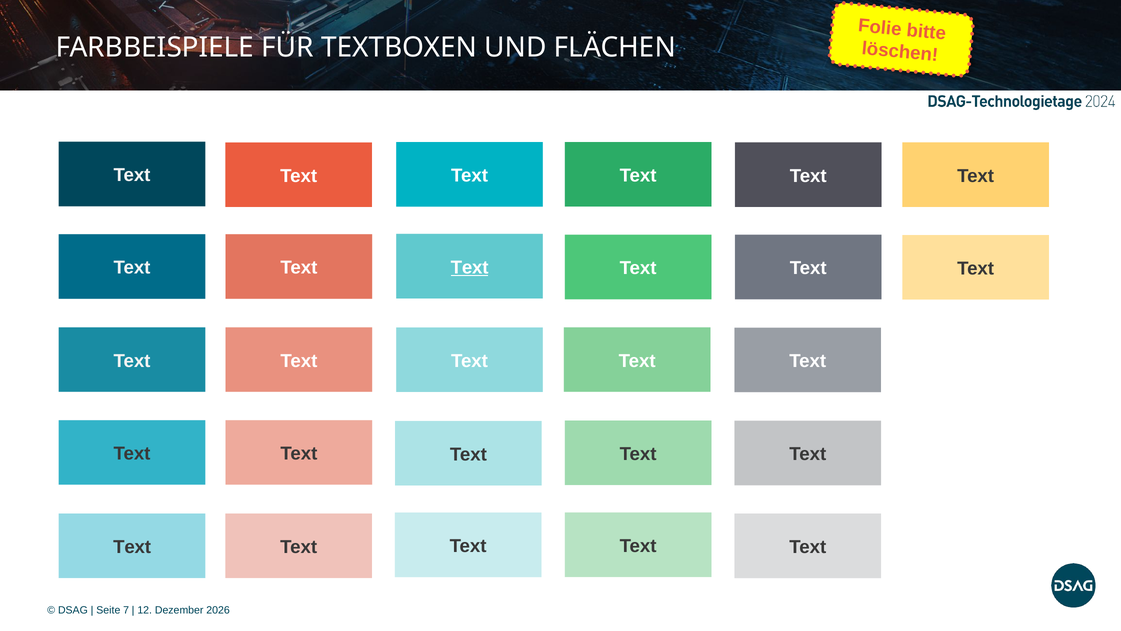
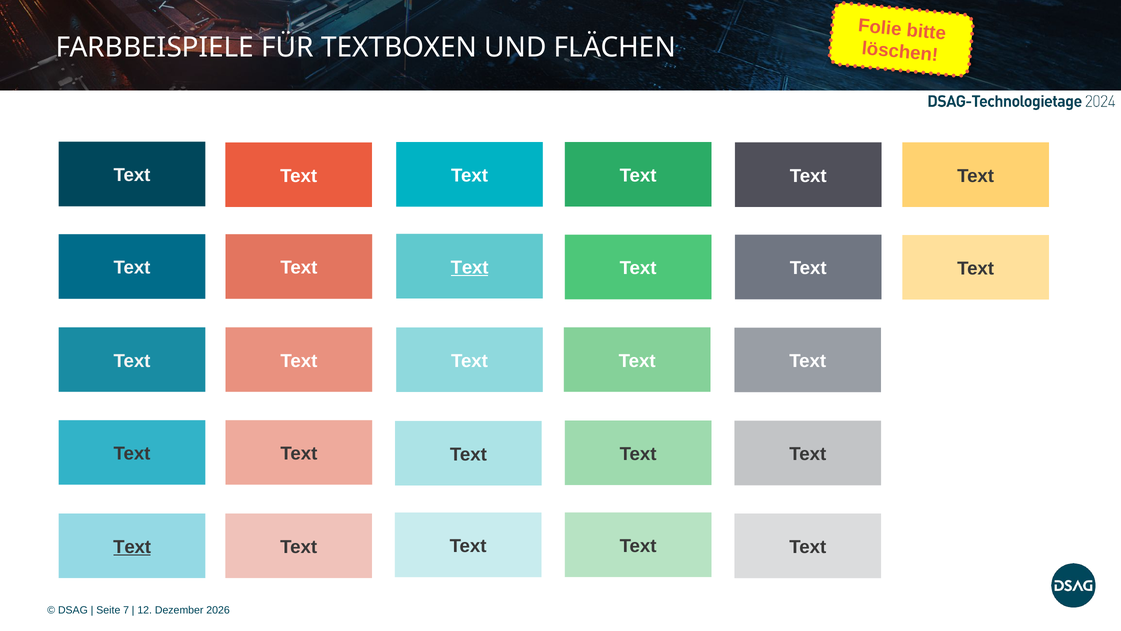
Text at (132, 547) underline: none -> present
